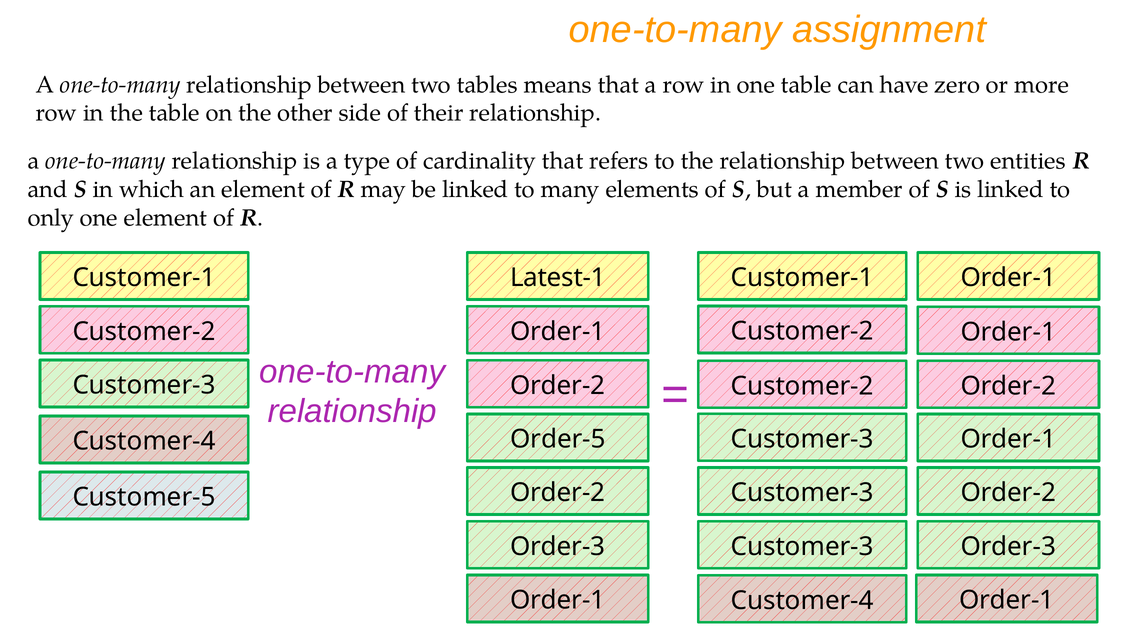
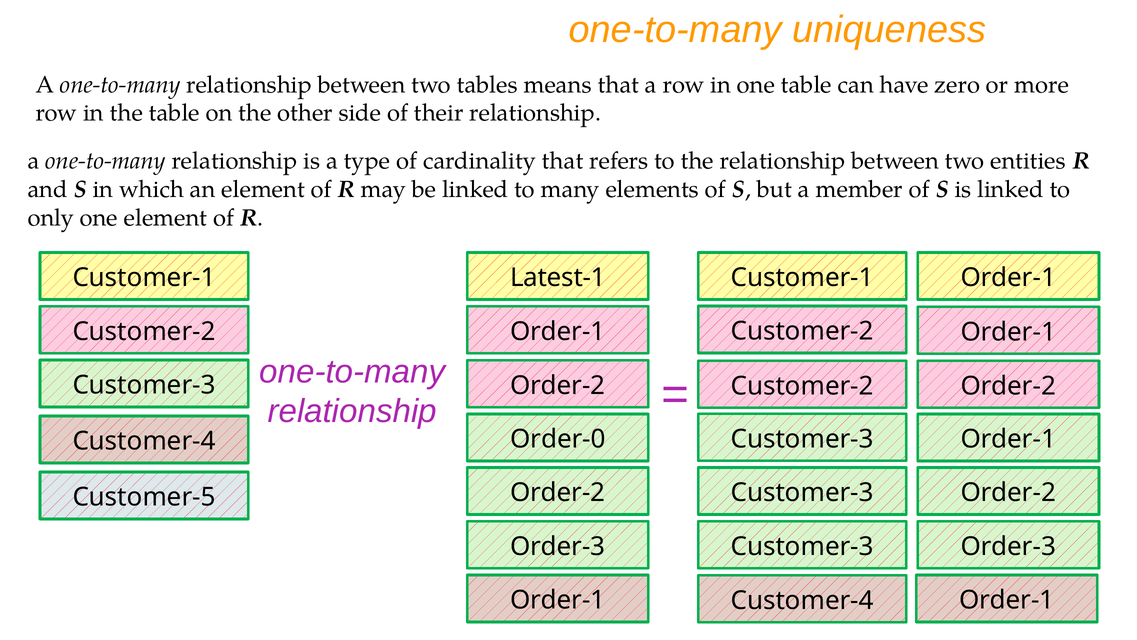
assignment: assignment -> uniqueness
Order-5: Order-5 -> Order-0
